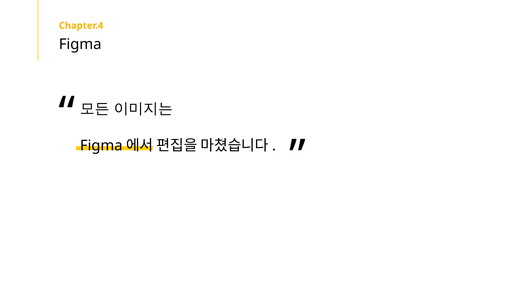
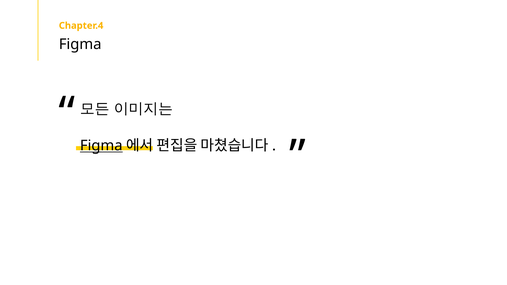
Figma at (101, 146) underline: none -> present
